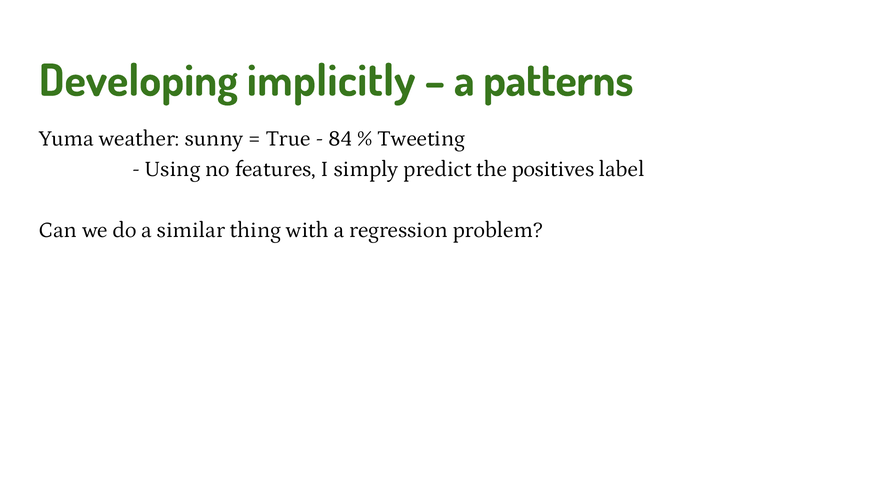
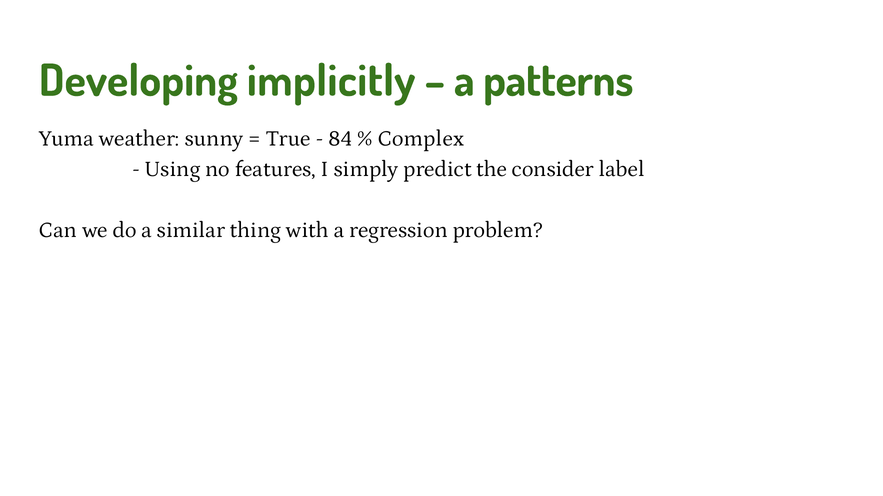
Tweeting: Tweeting -> Complex
positives: positives -> consider
